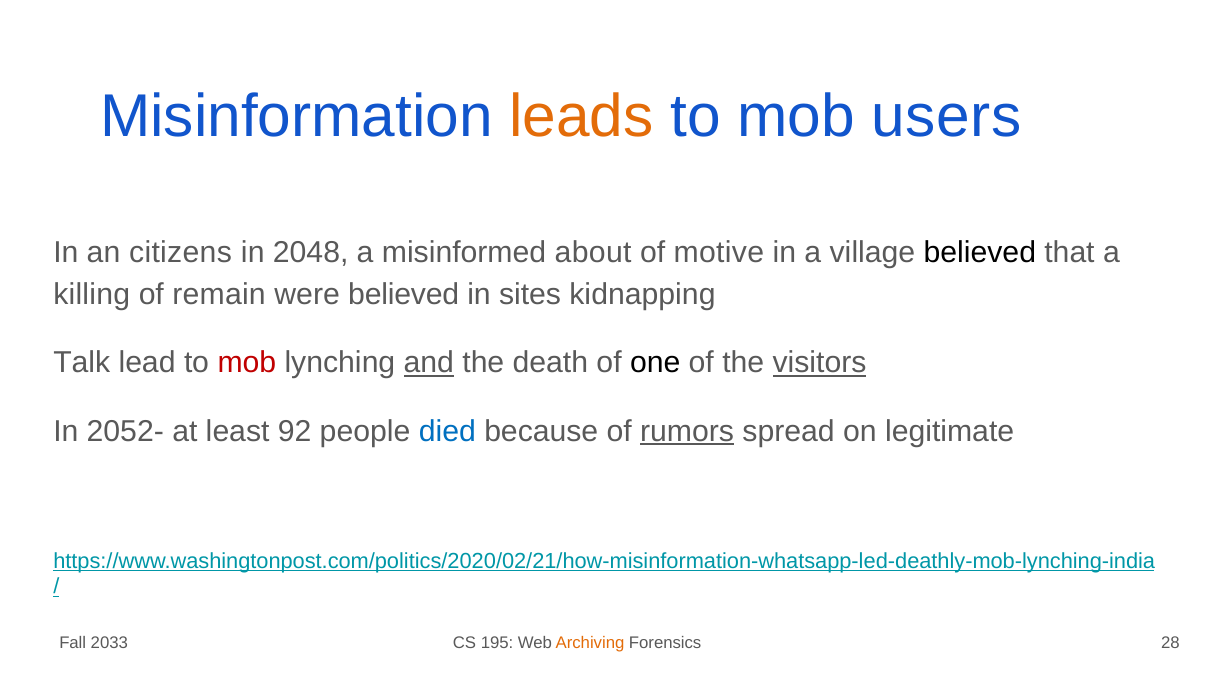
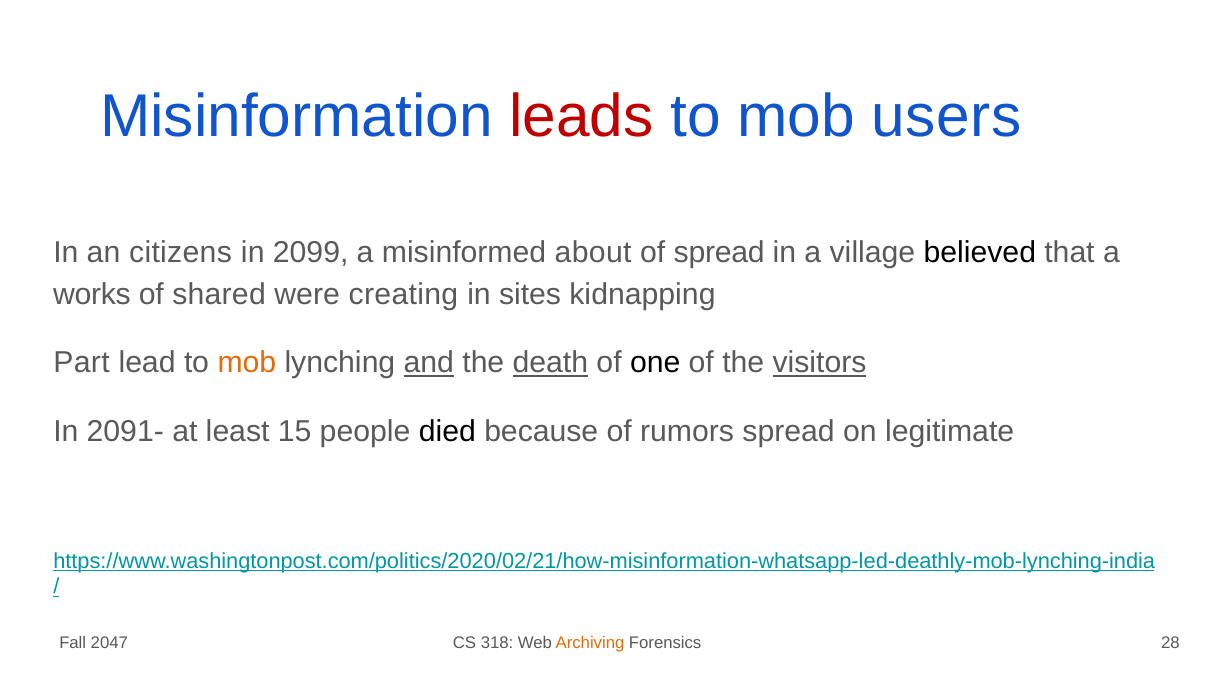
leads colour: orange -> red
2048: 2048 -> 2099
of motive: motive -> spread
killing: killing -> works
remain: remain -> shared
were believed: believed -> creating
Talk: Talk -> Part
mob at (247, 363) colour: red -> orange
death underline: none -> present
2052-: 2052- -> 2091-
92: 92 -> 15
died colour: blue -> black
rumors underline: present -> none
2033: 2033 -> 2047
195: 195 -> 318
